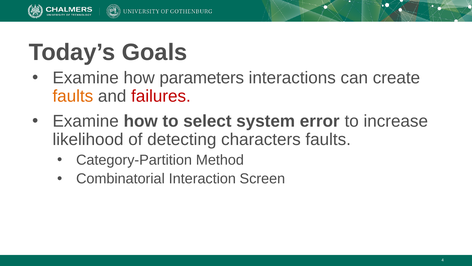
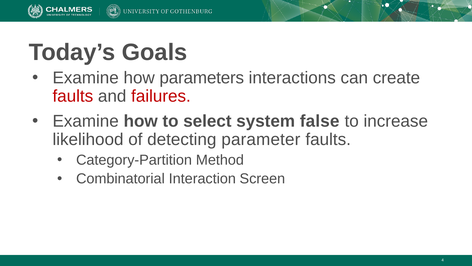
faults at (73, 96) colour: orange -> red
error: error -> false
characters: characters -> parameter
